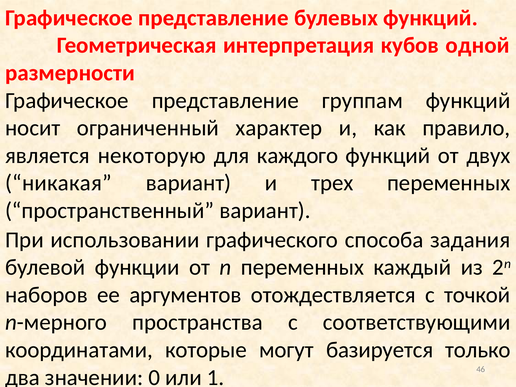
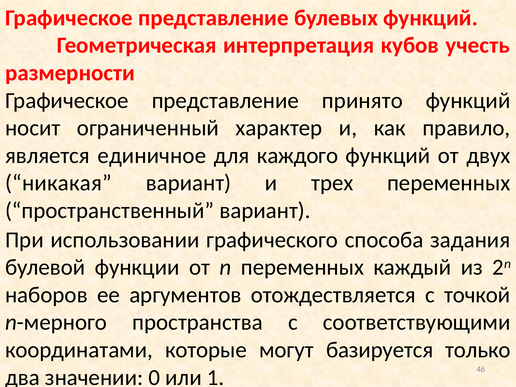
одной: одной -> учесть
группам: группам -> принято
некоторую: некоторую -> единичное
